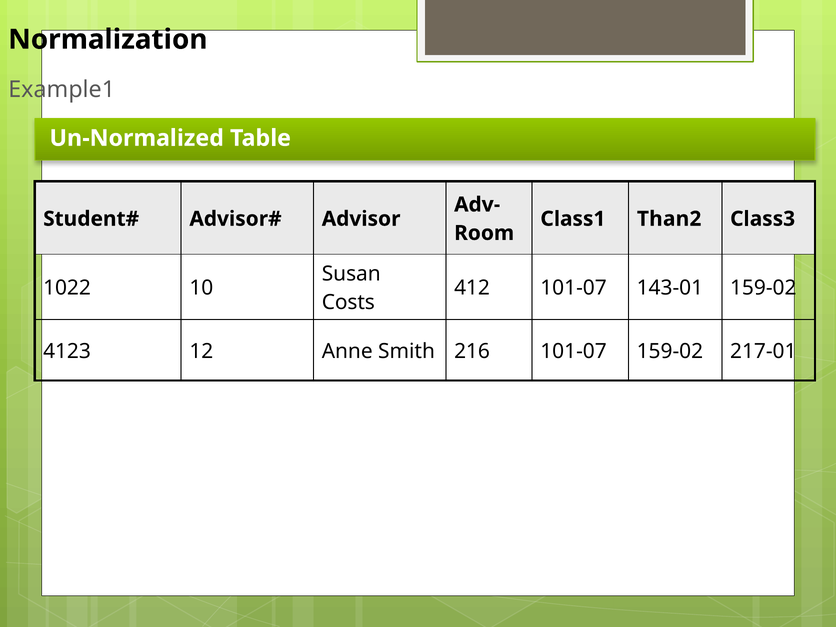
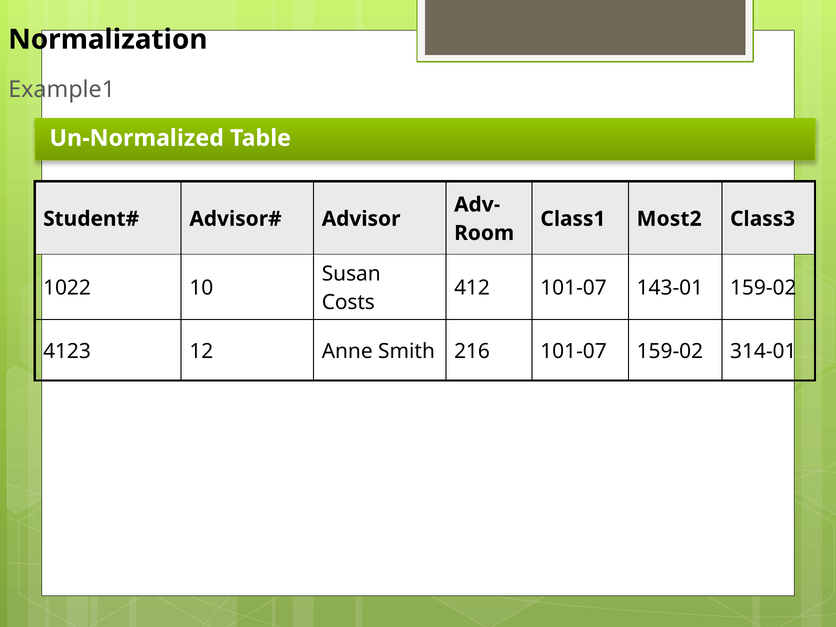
Than2: Than2 -> Most2
217-01: 217-01 -> 314-01
